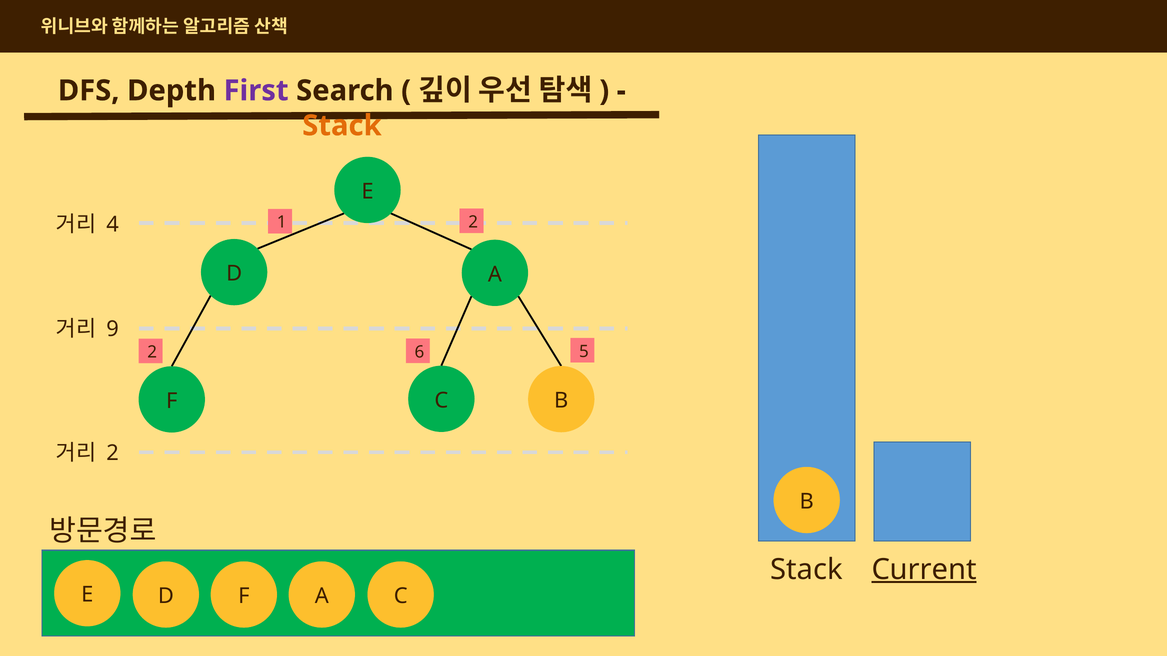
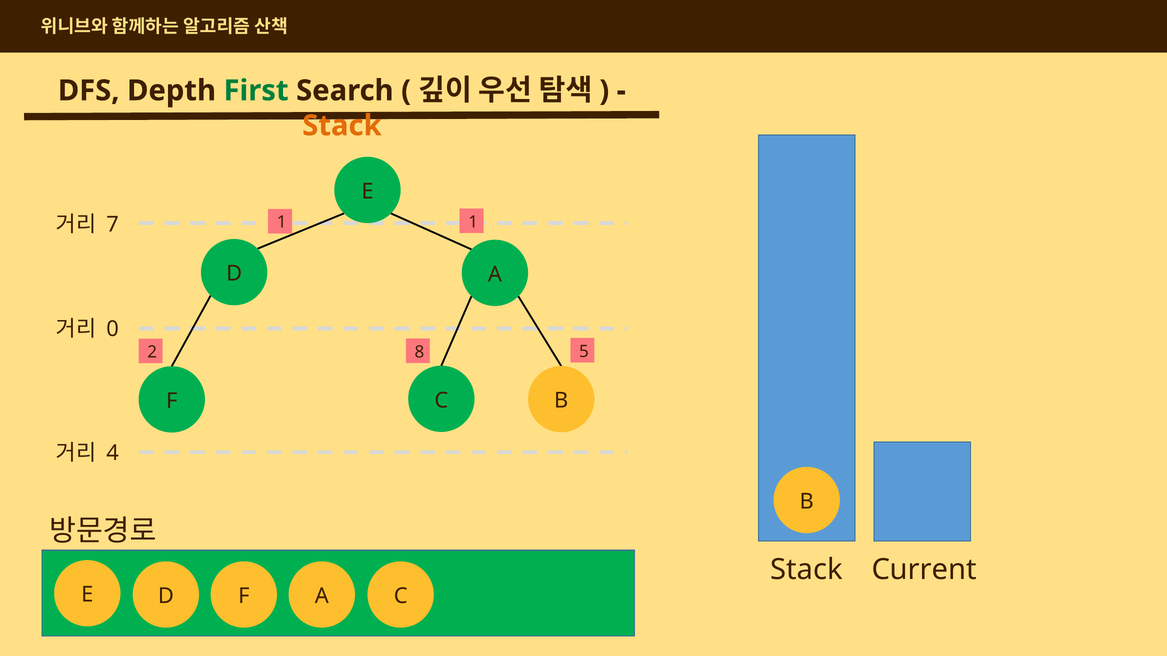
First colour: purple -> green
4: 4 -> 7
1 2: 2 -> 1
9: 9 -> 0
6: 6 -> 8
2 at (113, 453): 2 -> 4
Current underline: present -> none
